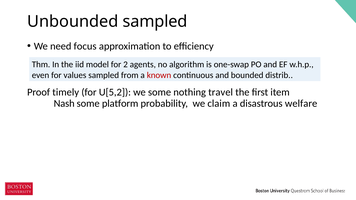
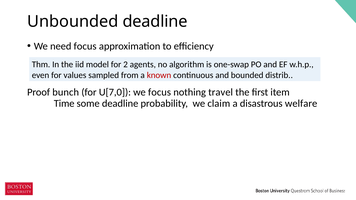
Unbounded sampled: sampled -> deadline
timely: timely -> bunch
U[5,2: U[5,2 -> U[7,0
we some: some -> focus
Nash: Nash -> Time
some platform: platform -> deadline
